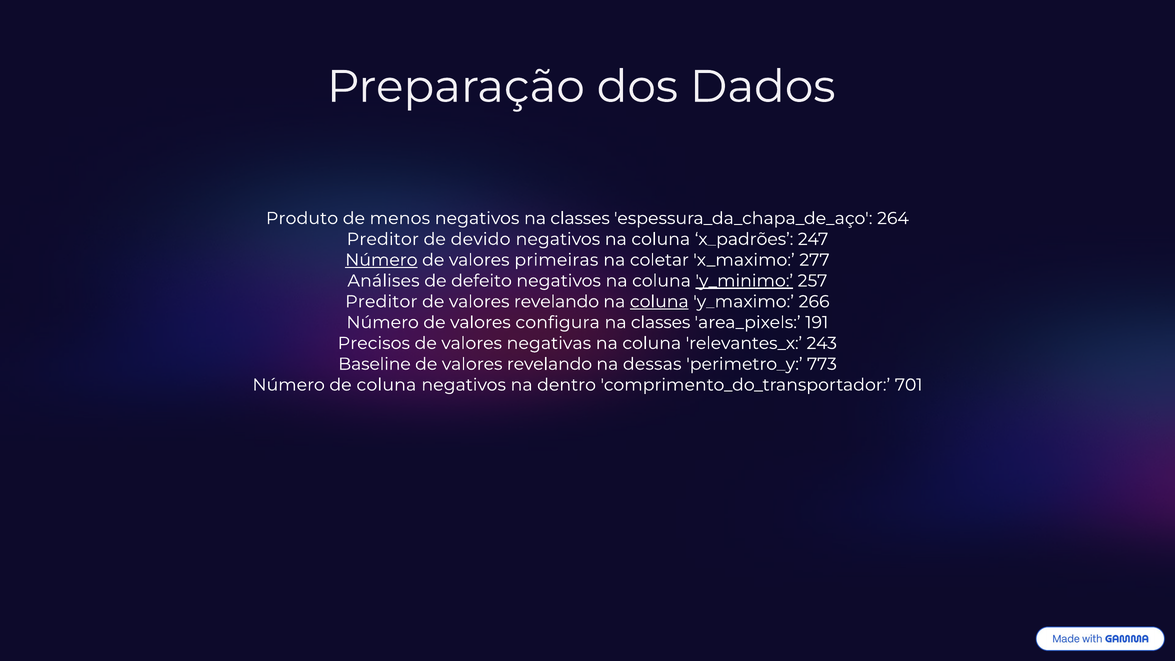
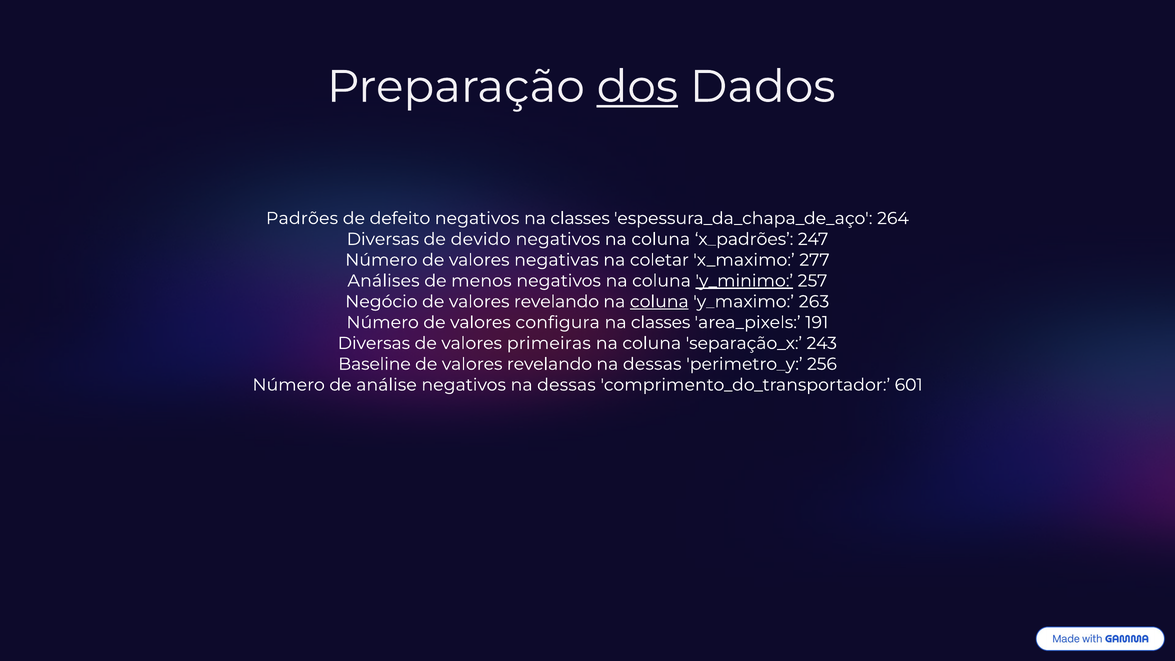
dos underline: none -> present
Produto: Produto -> Padrões
menos: menos -> defeito
Preditor at (383, 239): Preditor -> Diversas
Número at (381, 260) underline: present -> none
primeiras: primeiras -> negativas
defeito: defeito -> menos
Preditor at (381, 302): Preditor -> Negócio
266: 266 -> 263
Precisos at (374, 343): Precisos -> Diversas
negativas: negativas -> primeiras
relevantes_x: relevantes_x -> separação_x
773: 773 -> 256
de coluna: coluna -> análise
negativos na dentro: dentro -> dessas
701: 701 -> 601
